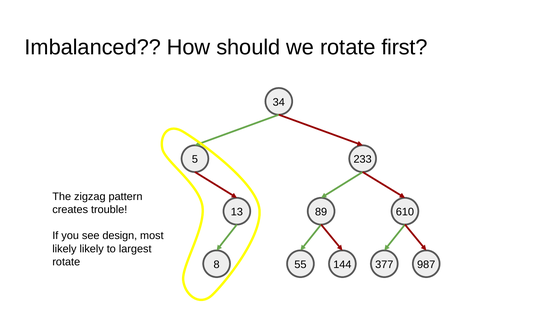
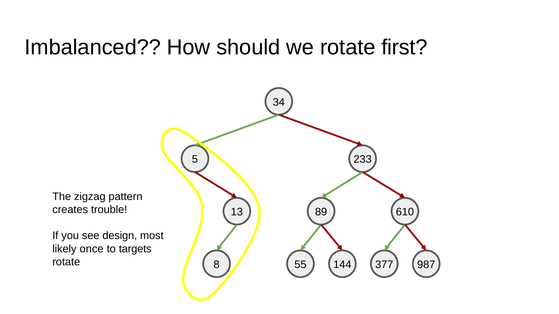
likely likely: likely -> once
largest: largest -> targets
